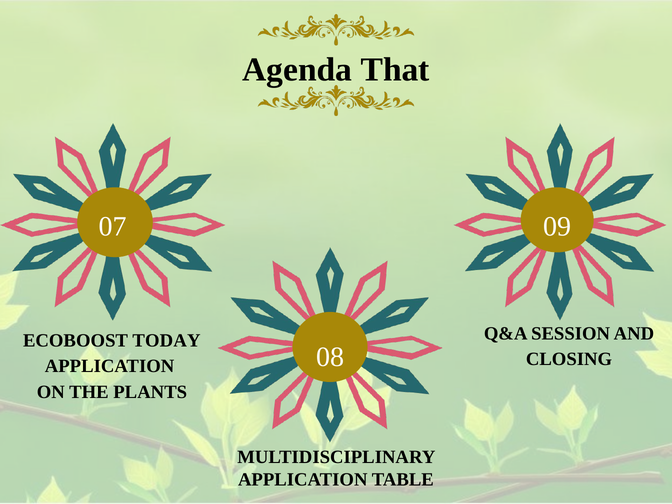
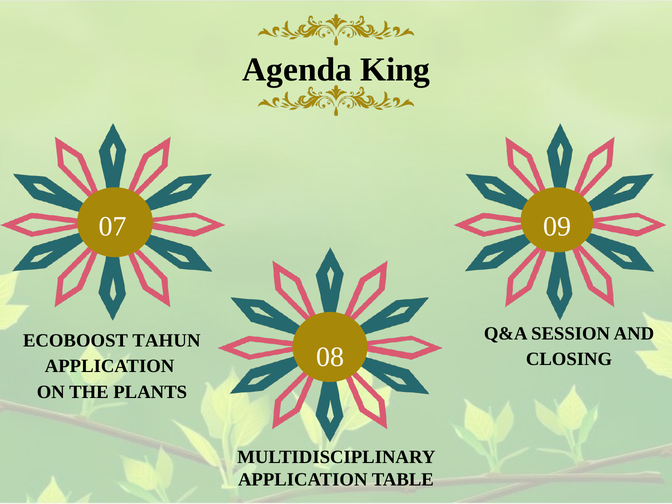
That: That -> King
TODAY: TODAY -> TAHUN
